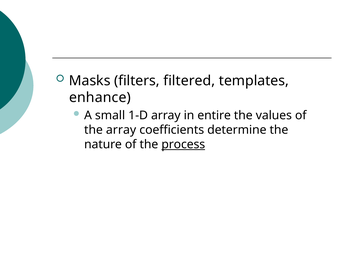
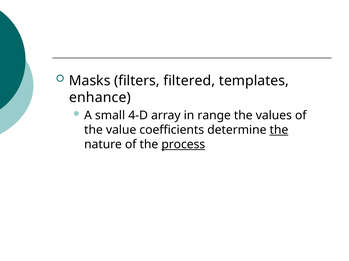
1-D: 1-D -> 4-D
entire: entire -> range
the array: array -> value
the at (279, 130) underline: none -> present
